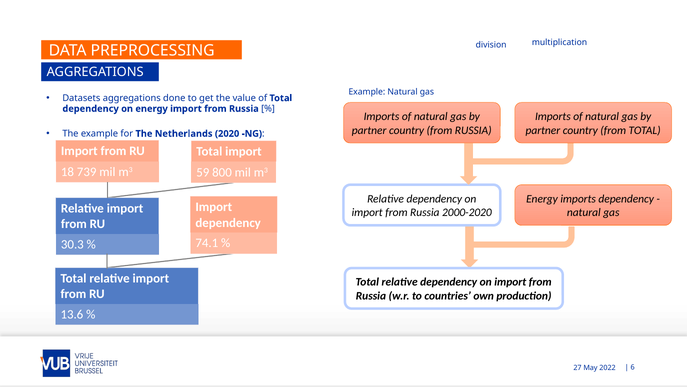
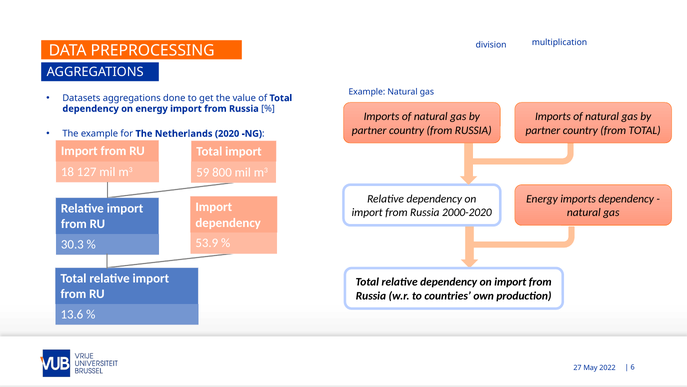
739: 739 -> 127
74.1: 74.1 -> 53.9
